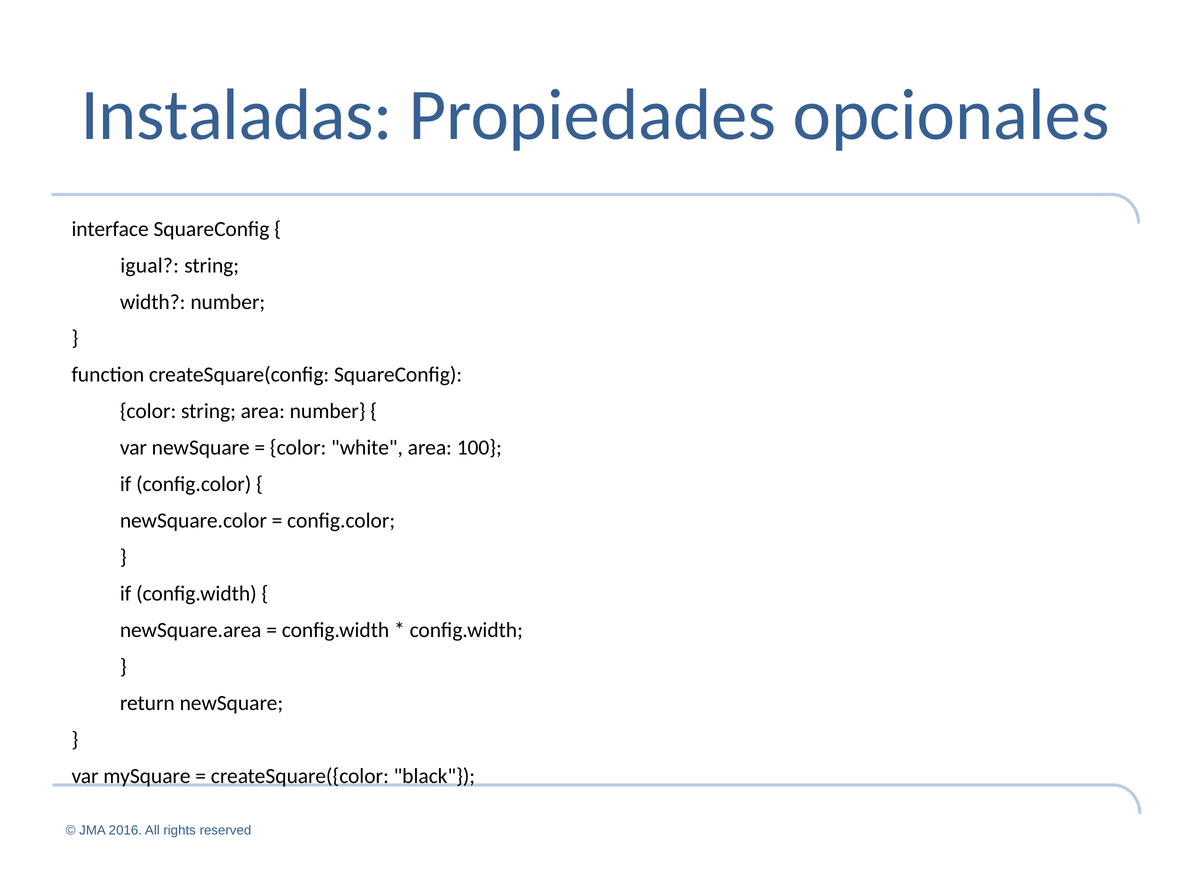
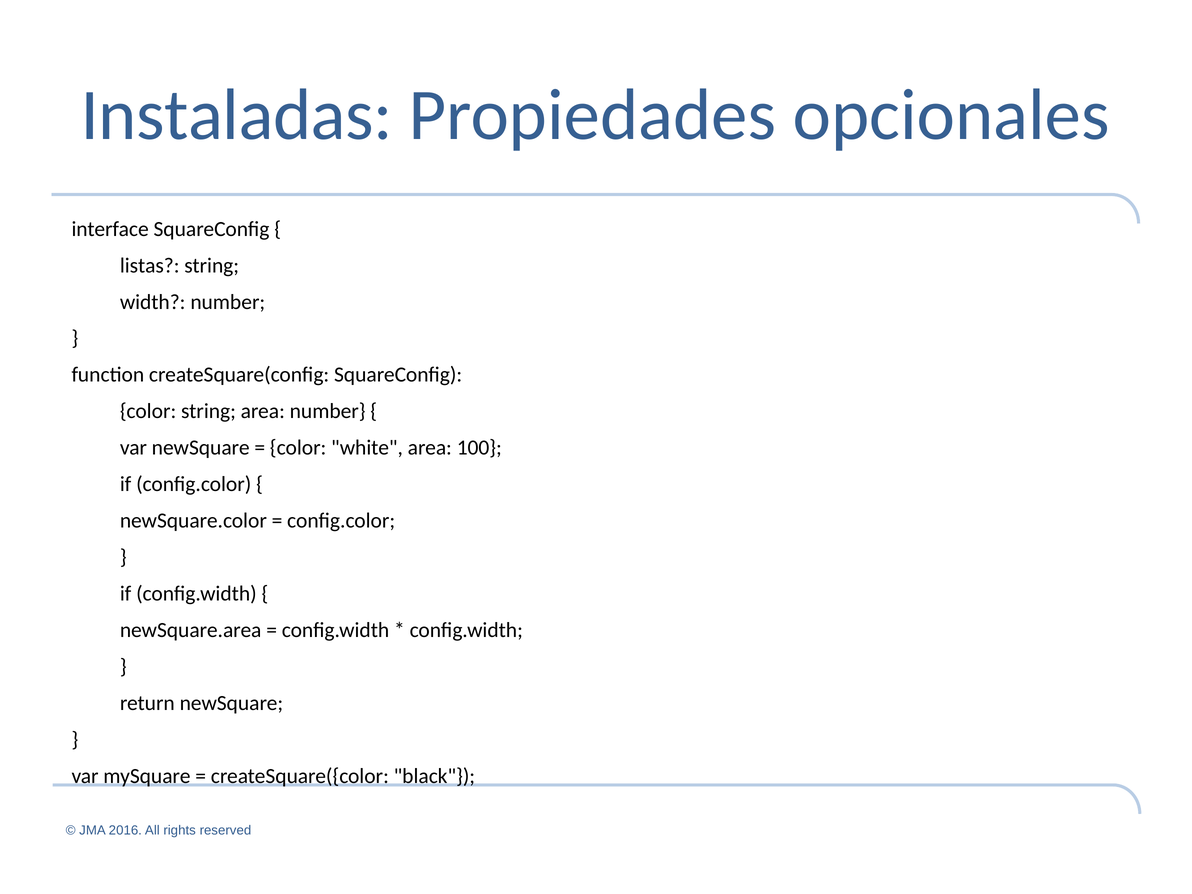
igual: igual -> listas
